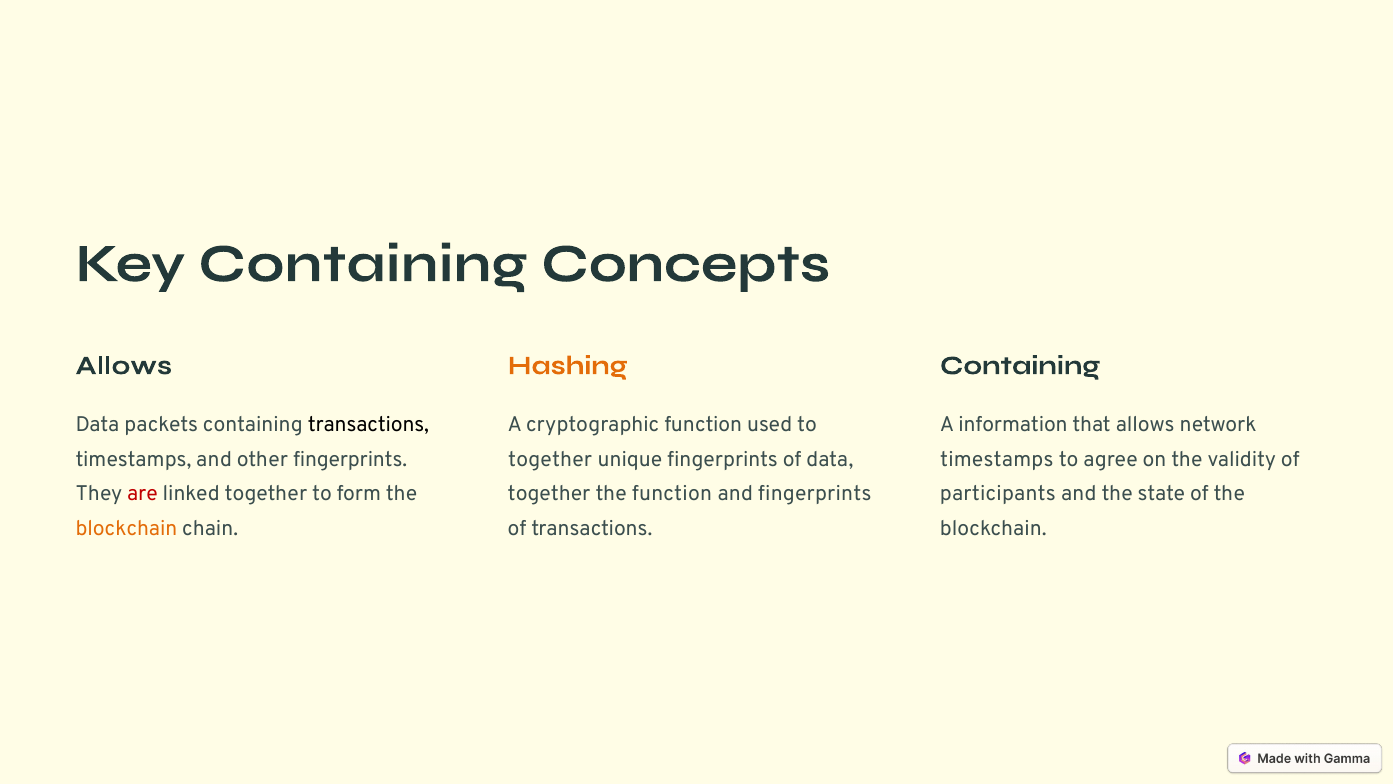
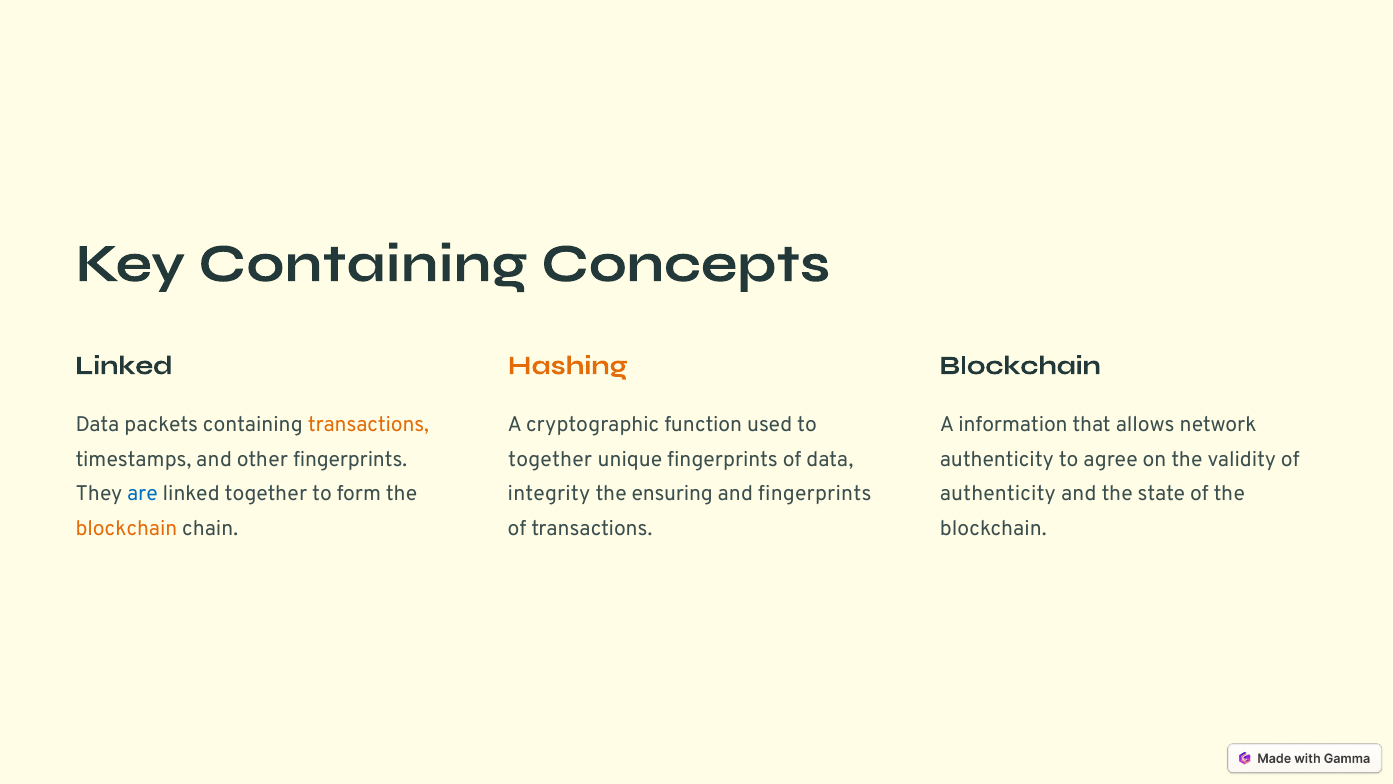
Allows at (124, 365): Allows -> Linked
Containing at (1020, 365): Containing -> Blockchain
transactions at (368, 425) colour: black -> orange
timestamps at (997, 459): timestamps -> authenticity
are colour: red -> blue
together at (549, 493): together -> integrity
the function: function -> ensuring
participants at (998, 493): participants -> authenticity
